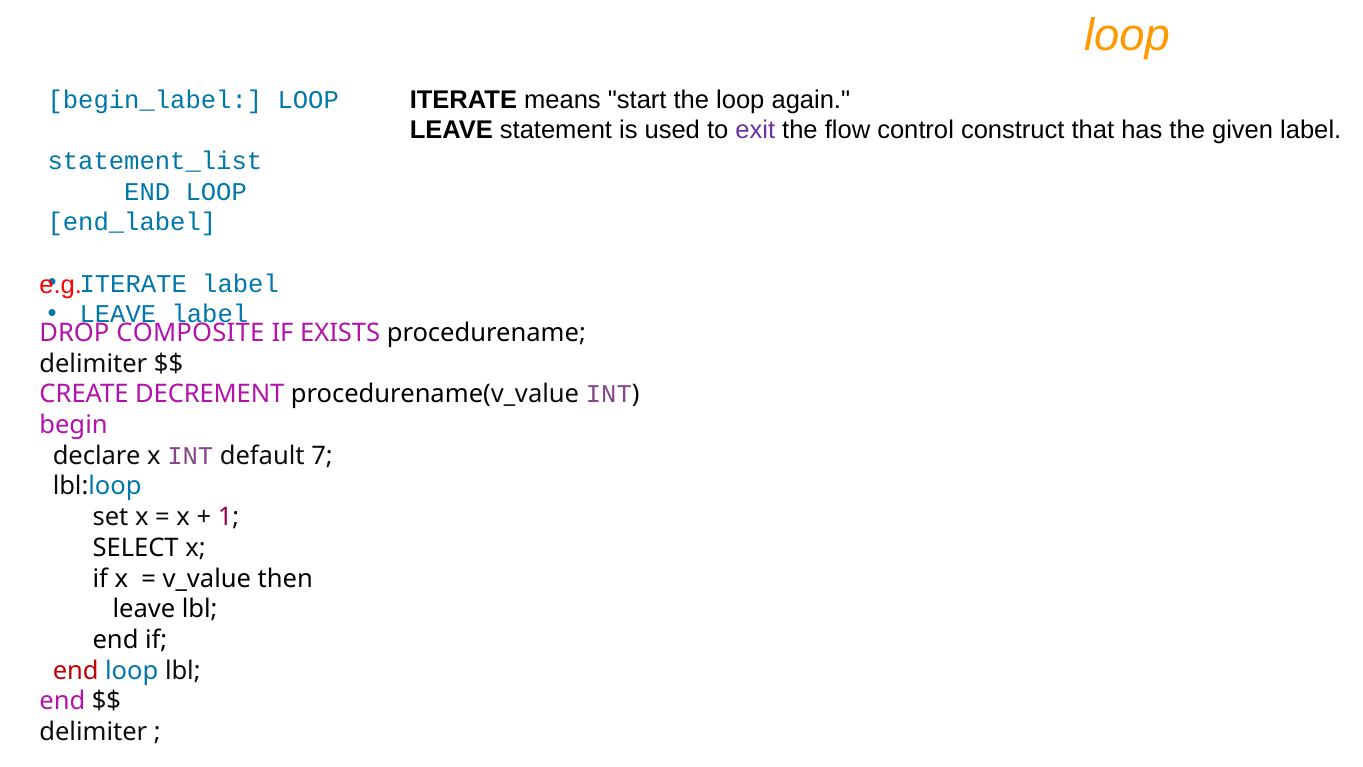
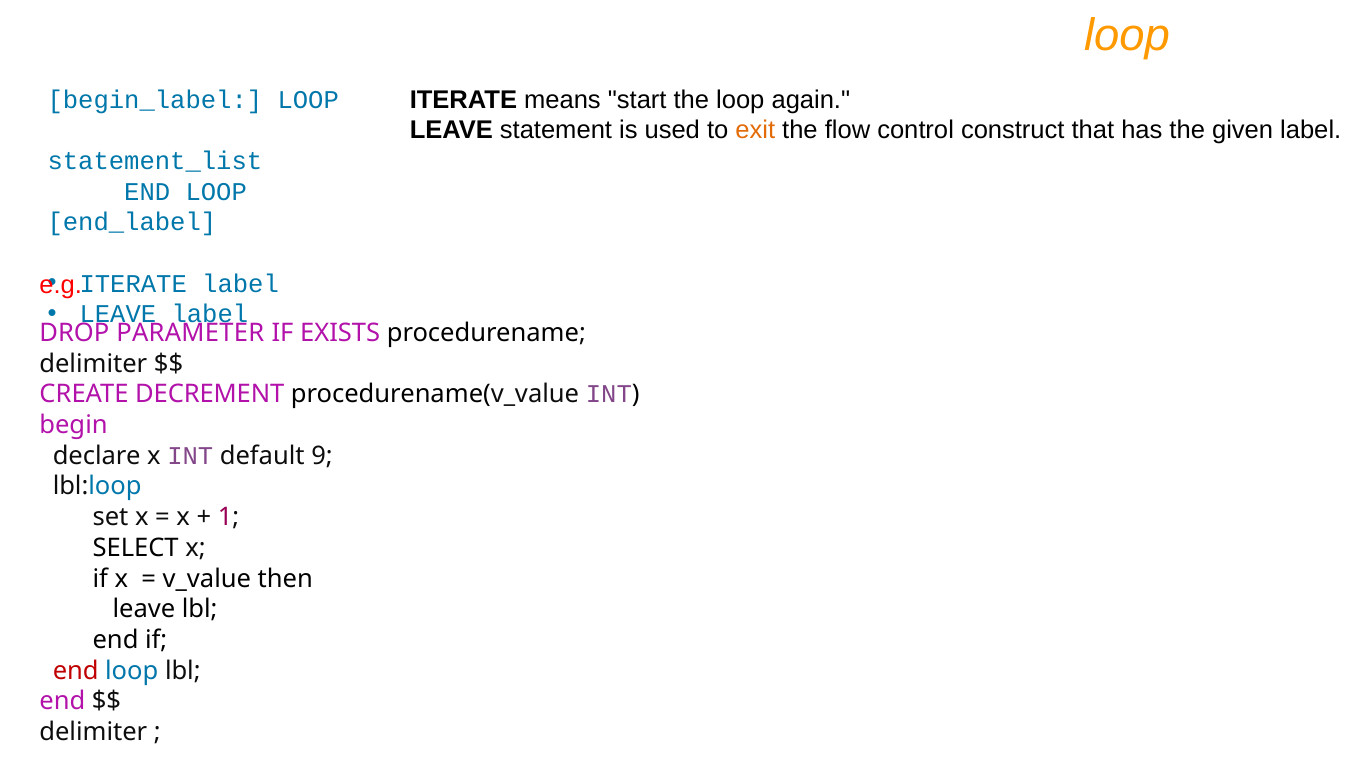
exit colour: purple -> orange
COMPOSITE: COMPOSITE -> PARAMETER
7: 7 -> 9
